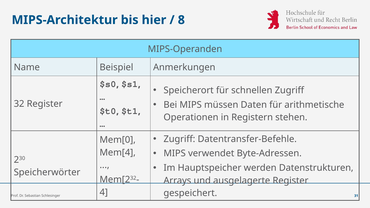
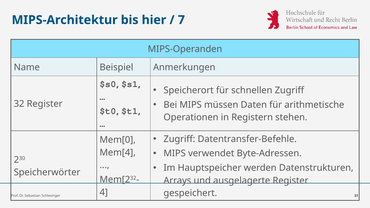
8: 8 -> 7
